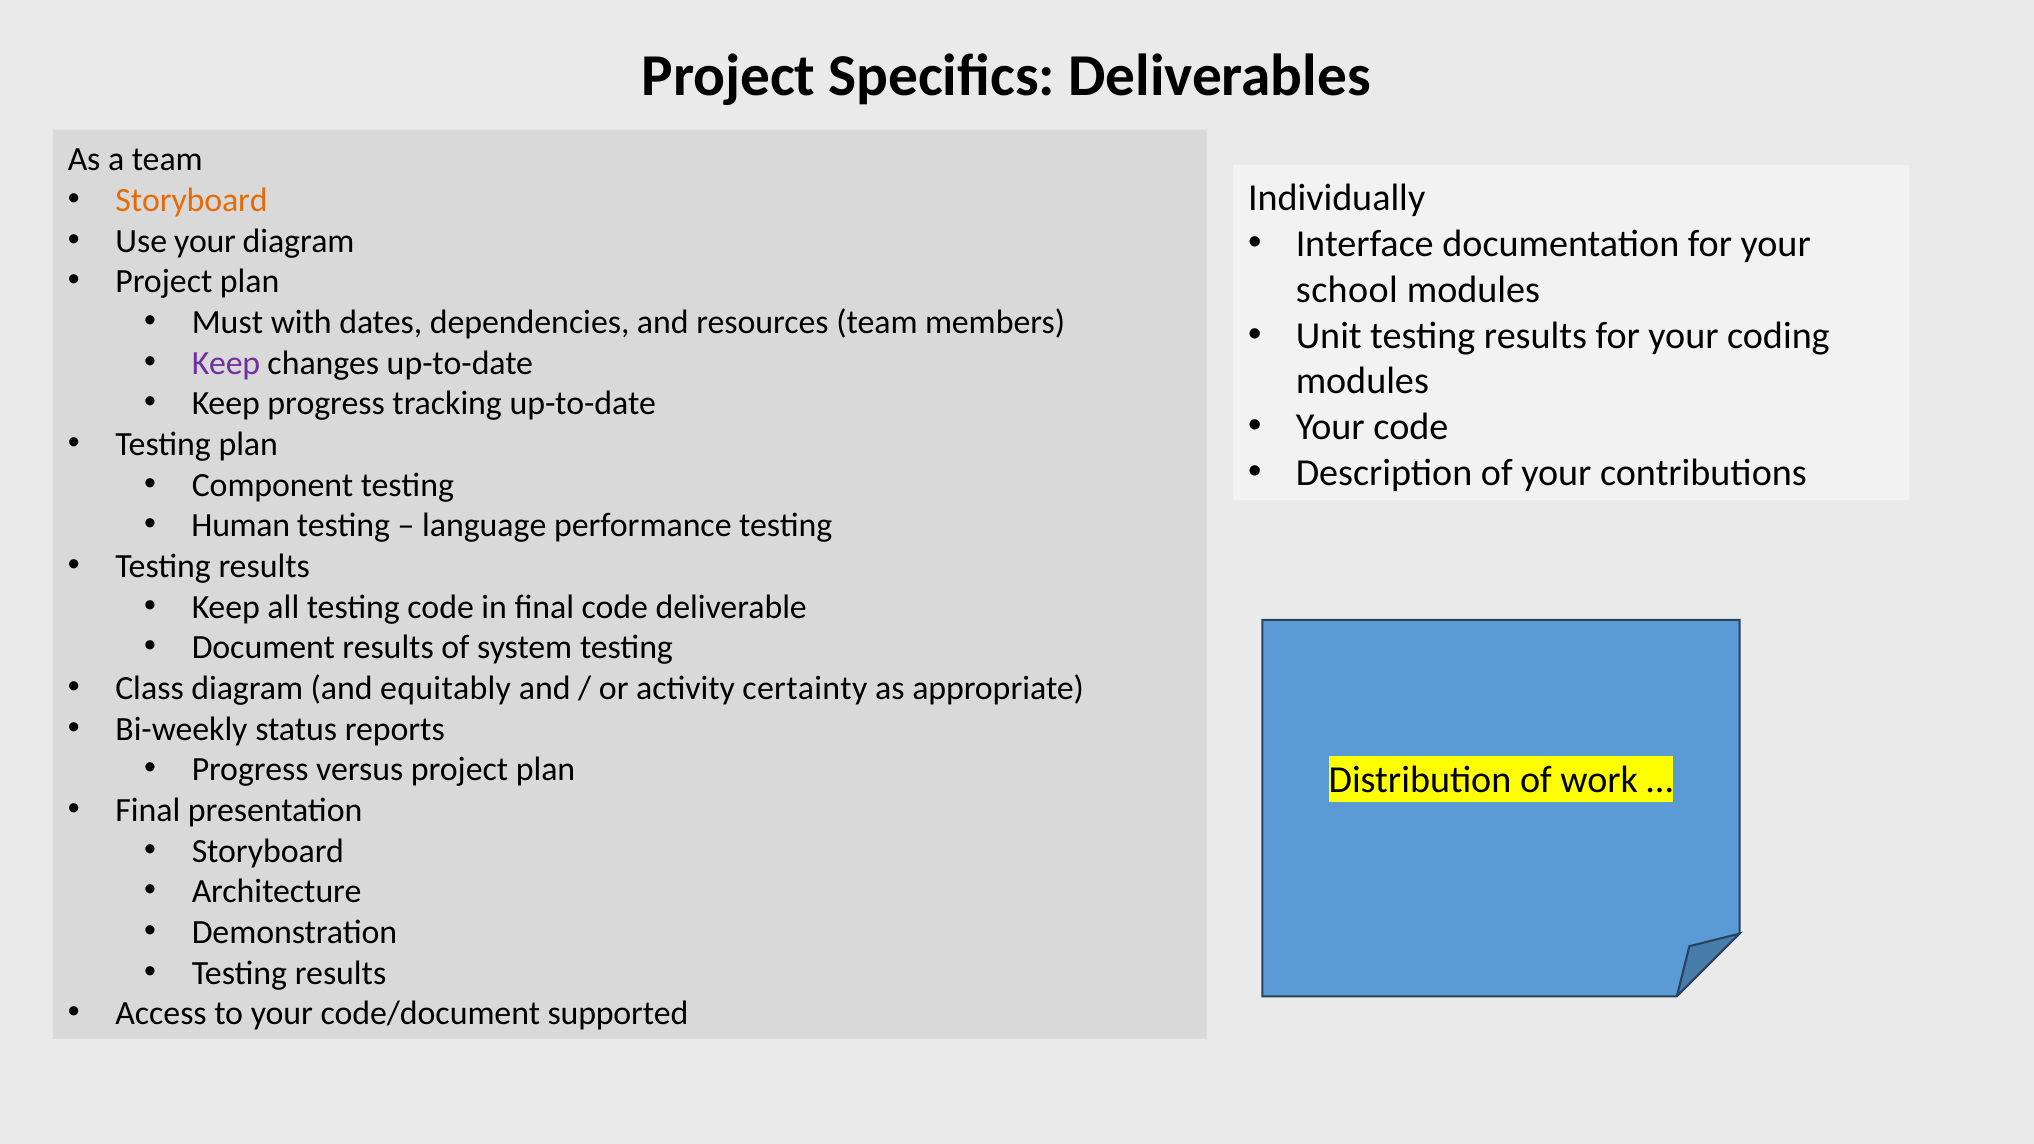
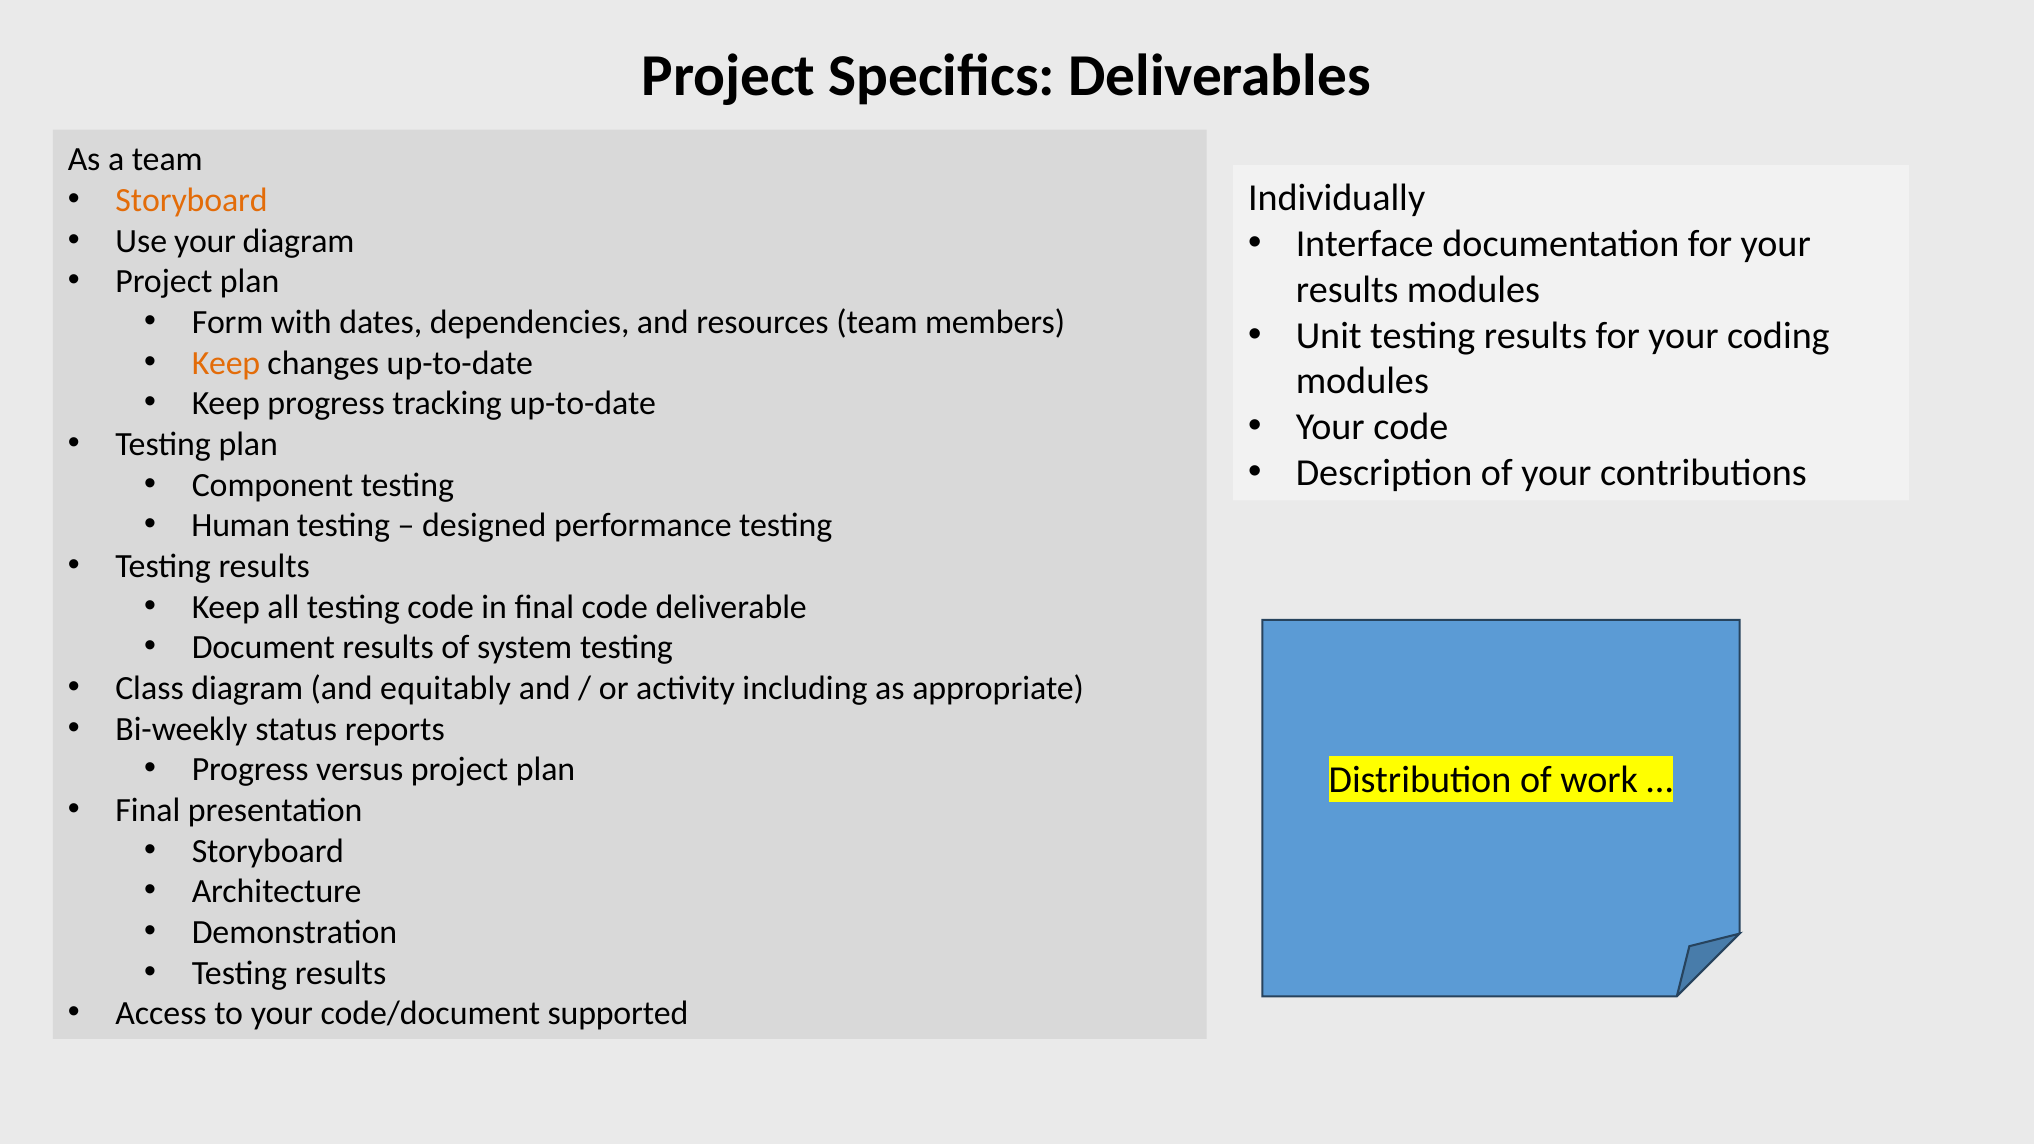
school at (1347, 290): school -> results
Must: Must -> Form
Keep at (226, 363) colour: purple -> orange
language: language -> designed
certainty: certainty -> including
